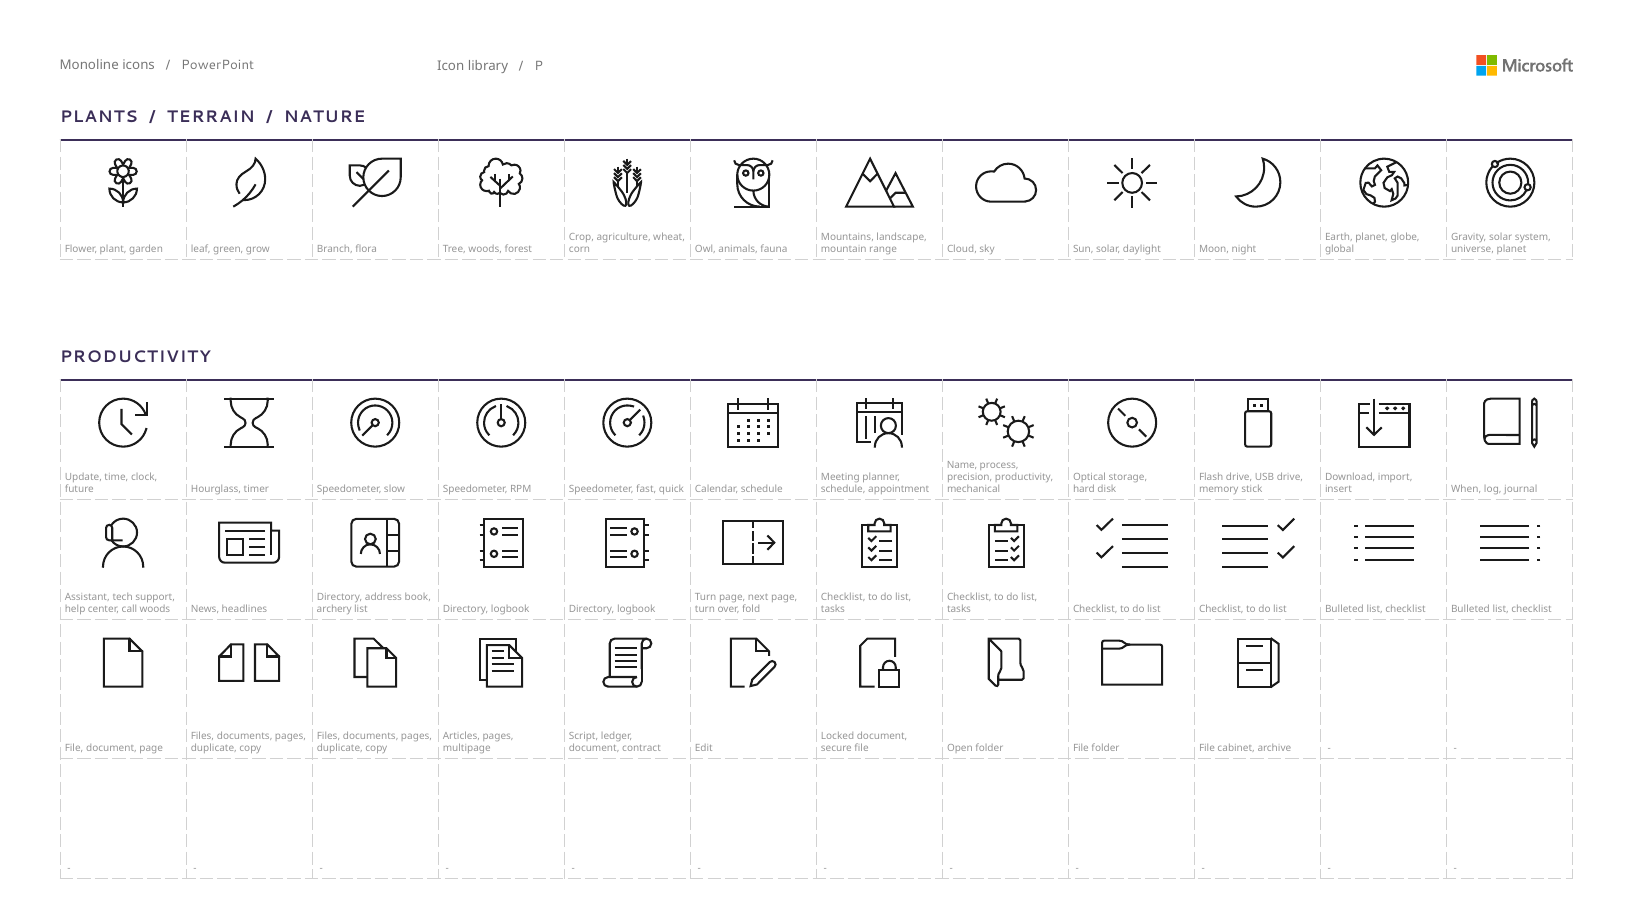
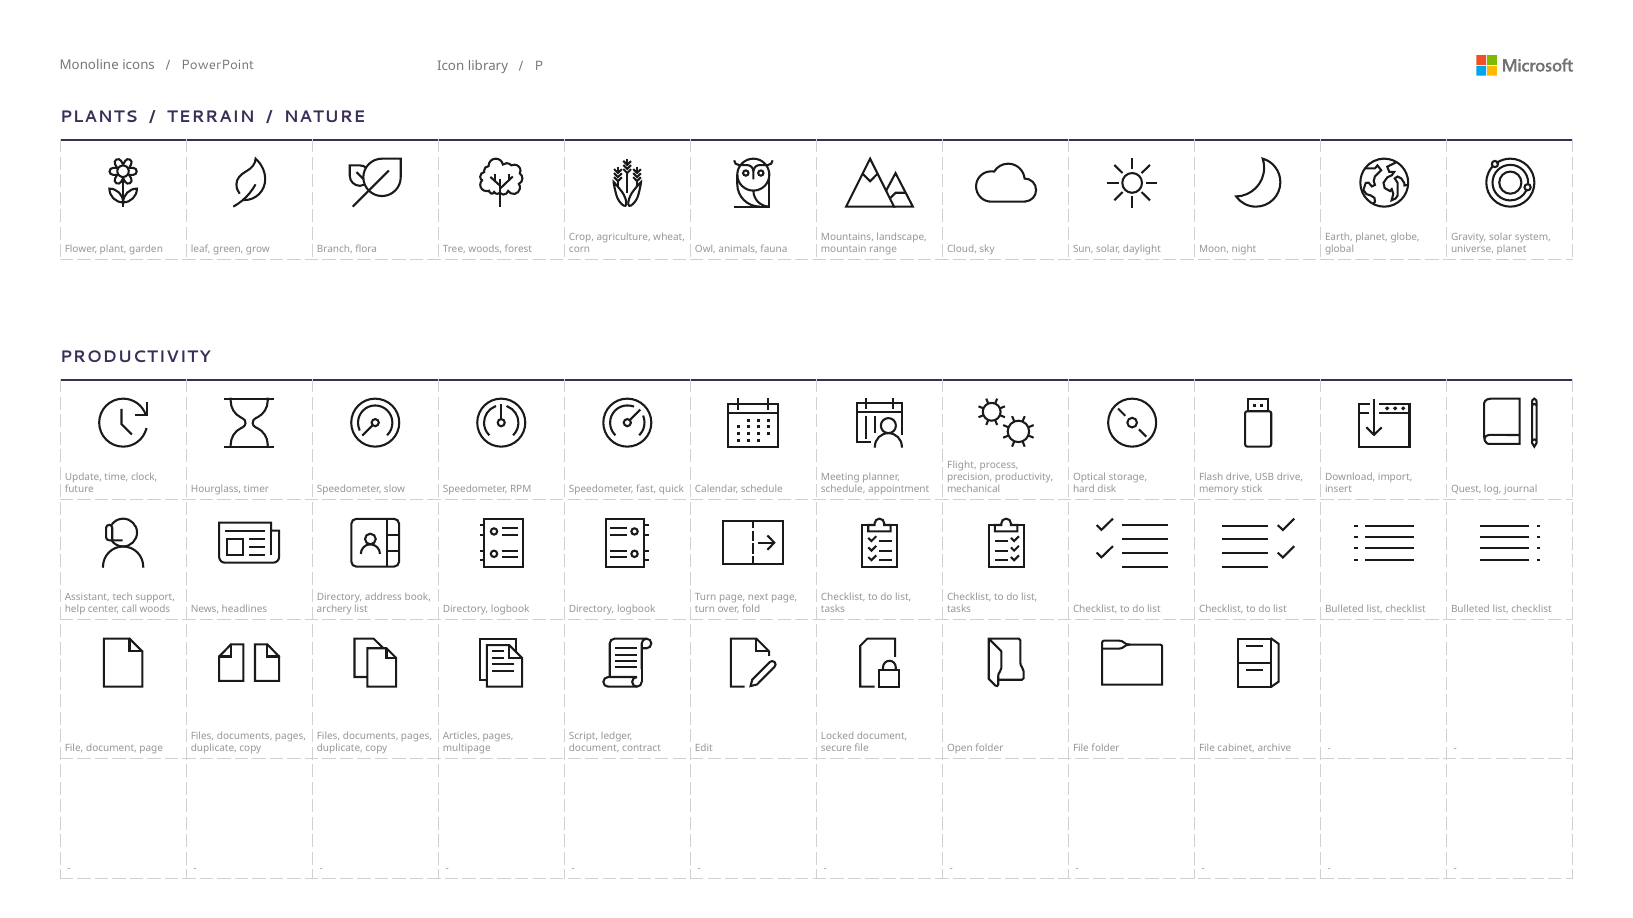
Name: Name -> Flight
When: When -> Quest
